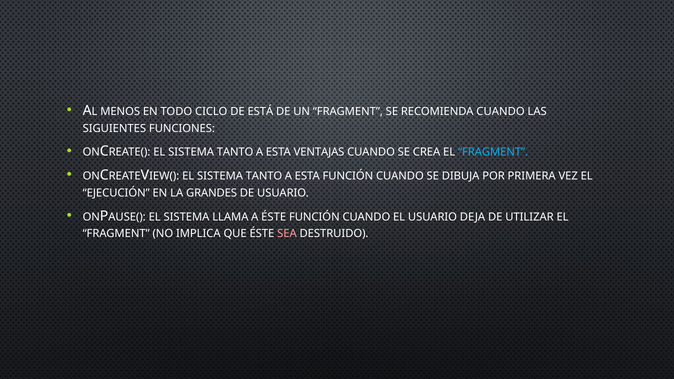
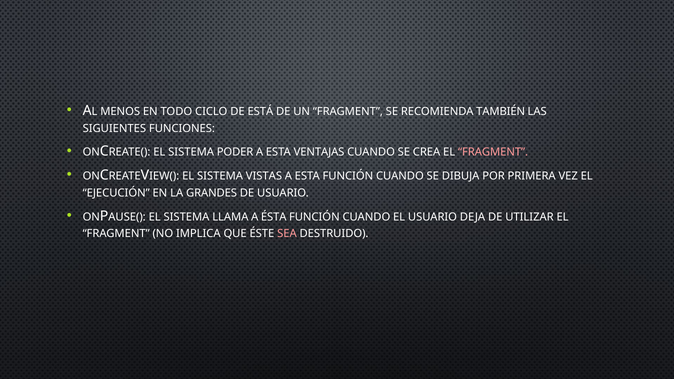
RECOMIENDA CUANDO: CUANDO -> TAMBIÉN
TANTO at (235, 152): TANTO -> PODER
FRAGMENT at (493, 152) colour: light blue -> pink
TANTO at (264, 176): TANTO -> VISTAS
A ÉSTE: ÉSTE -> ÉSTA
